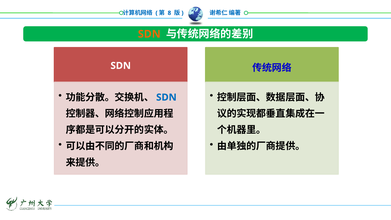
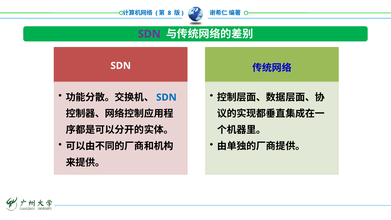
SDN at (149, 34) colour: orange -> purple
